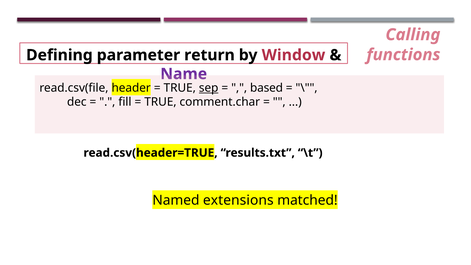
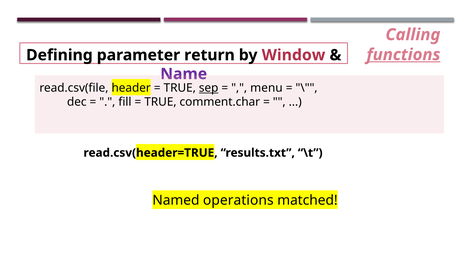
functions underline: none -> present
based: based -> menu
extensions: extensions -> operations
